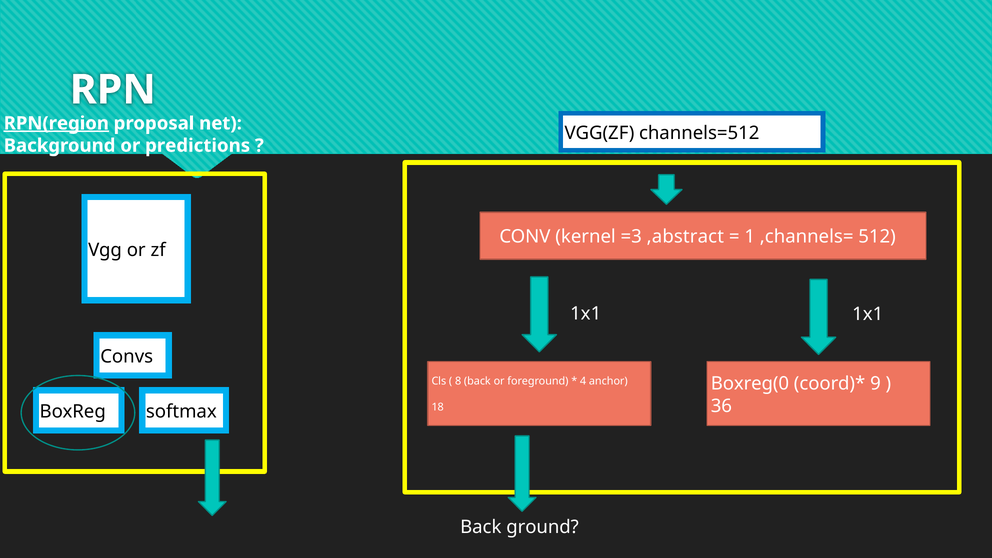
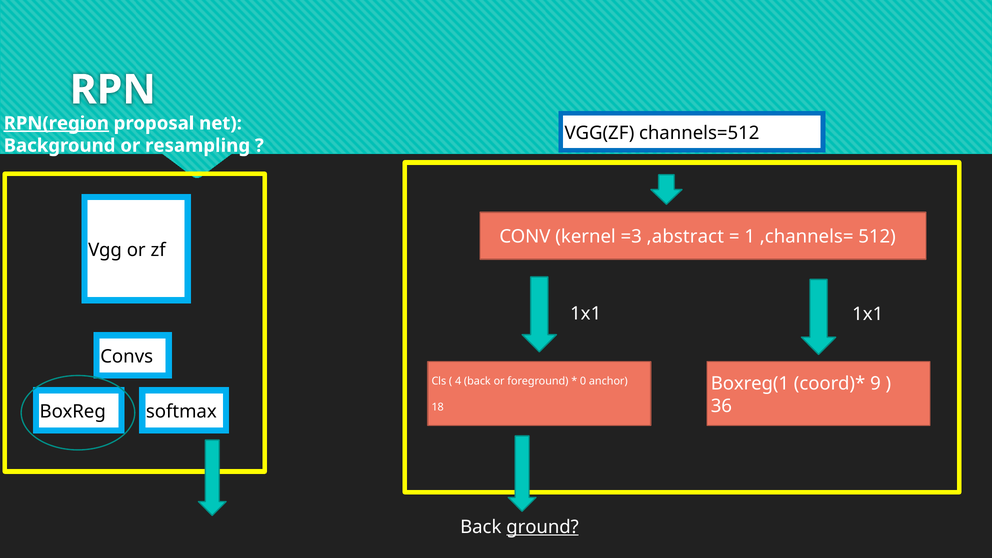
predictions: predictions -> resampling
8: 8 -> 4
4: 4 -> 0
Boxreg(0: Boxreg(0 -> Boxreg(1
ground underline: none -> present
